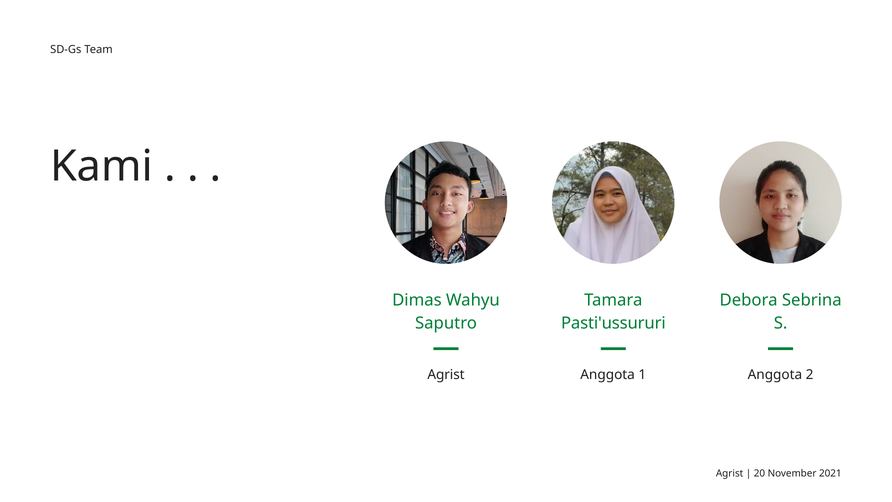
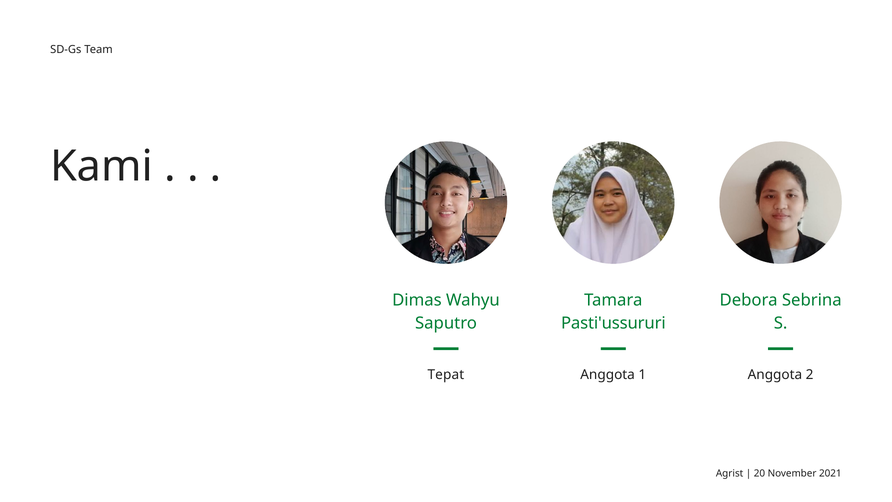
Agrist at (446, 375): Agrist -> Tepat
